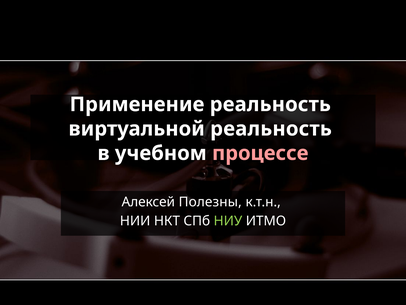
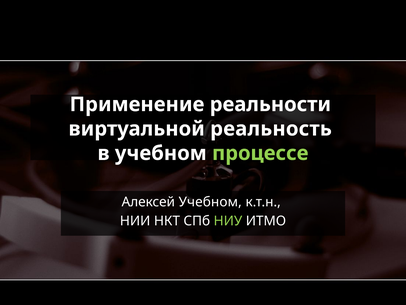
Применение реальность: реальность -> реальности
процессе colour: pink -> light green
Алексей Полезны: Полезны -> Учебном
